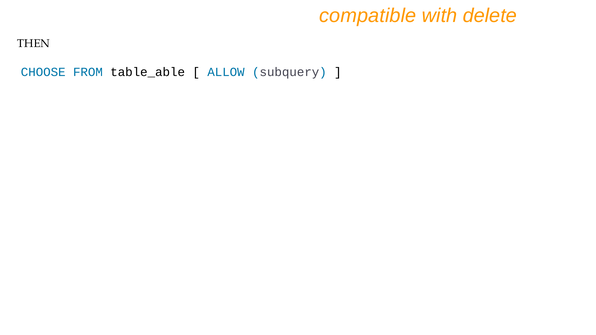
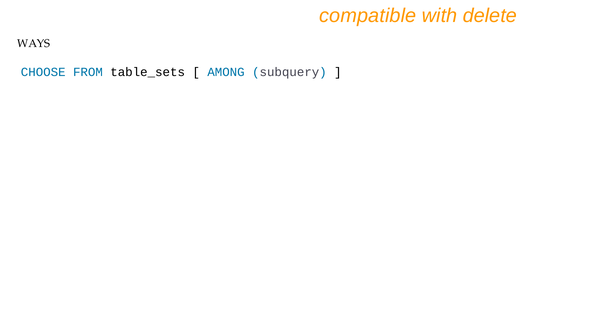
THEN: THEN -> WAYS
table_able: table_able -> table_sets
ALLOW: ALLOW -> AMONG
